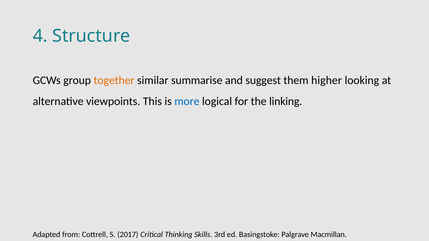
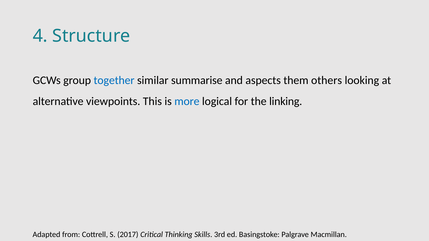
together colour: orange -> blue
suggest: suggest -> aspects
higher: higher -> others
